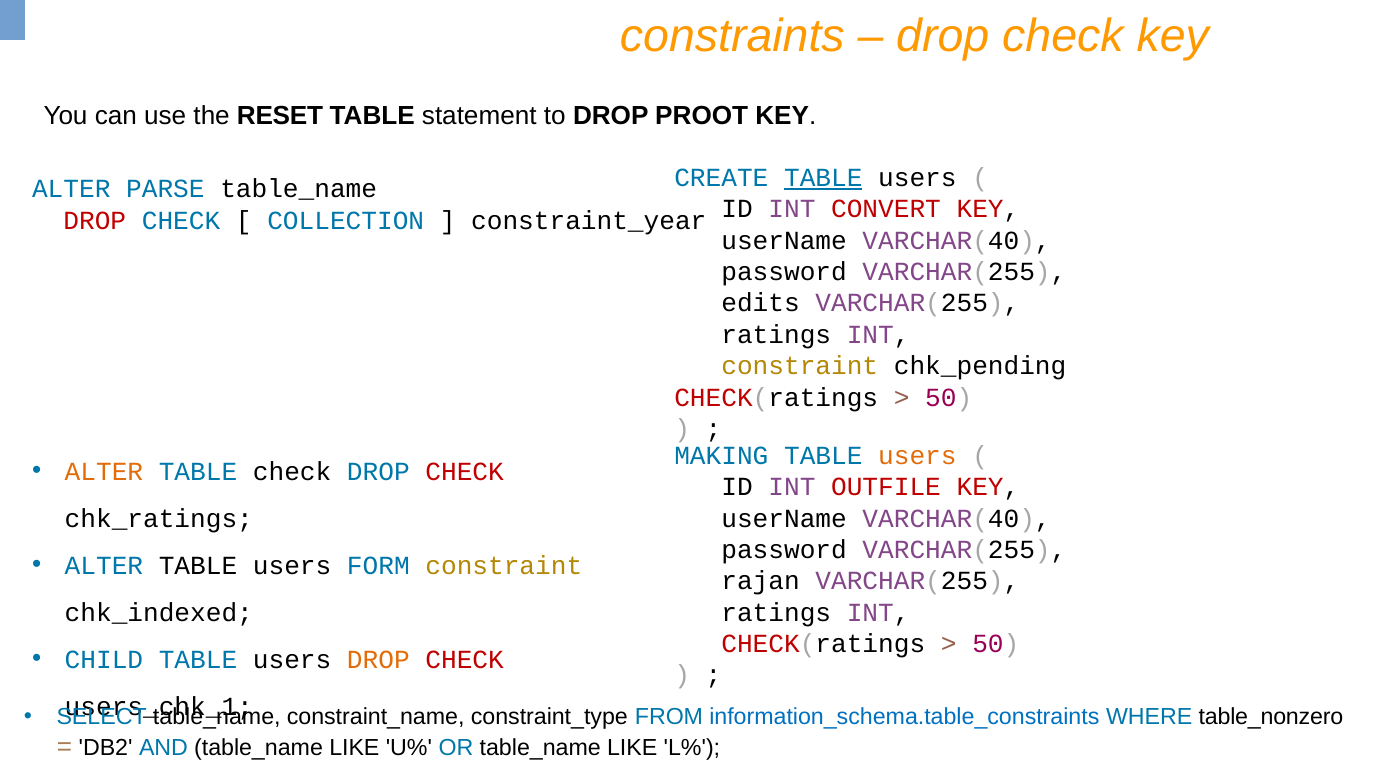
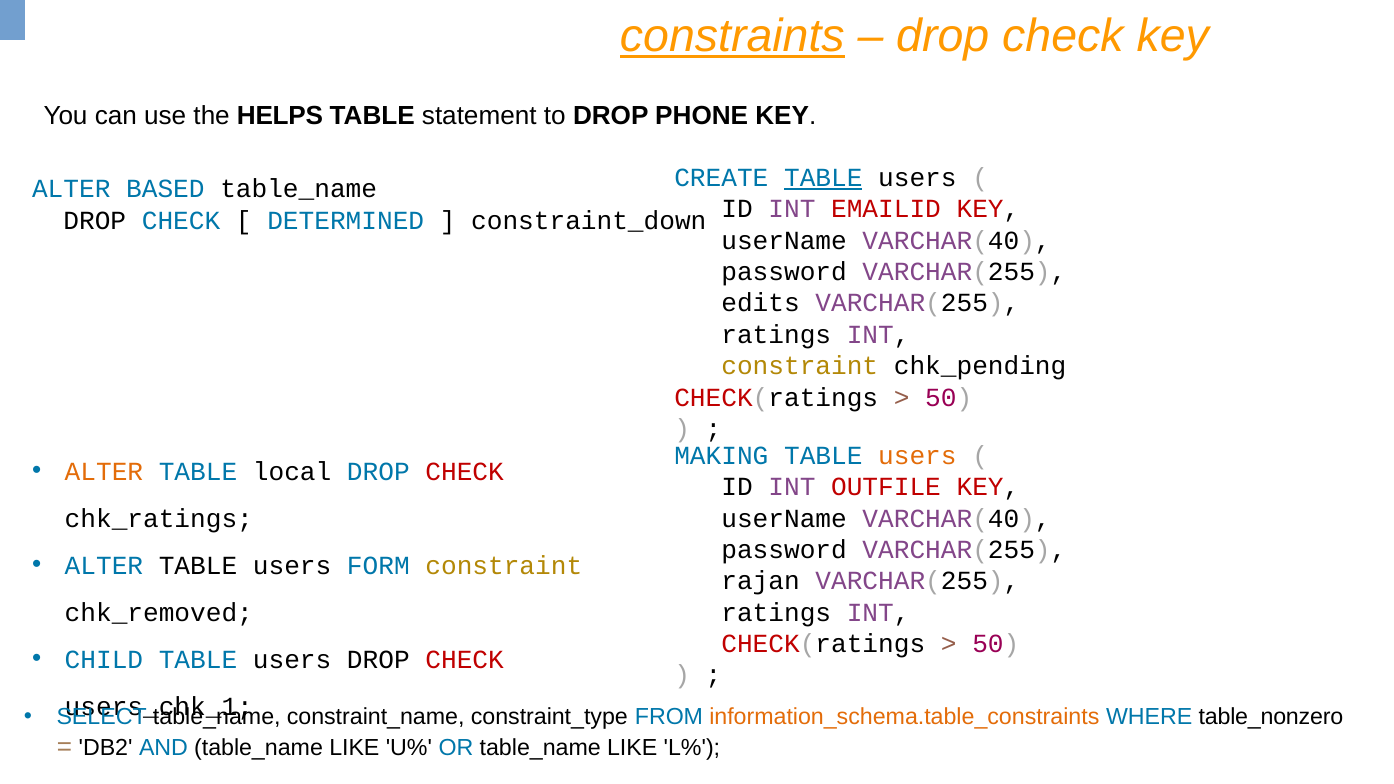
constraints underline: none -> present
RESET: RESET -> HELPS
PROOT: PROOT -> PHONE
PARSE: PARSE -> BASED
CONVERT: CONVERT -> EMAILID
DROP at (95, 221) colour: red -> black
COLLECTION: COLLECTION -> DETERMINED
constraint_year: constraint_year -> constraint_down
TABLE check: check -> local
chk_indexed: chk_indexed -> chk_removed
DROP at (378, 660) colour: orange -> black
information_schema.table_constraints colour: blue -> orange
